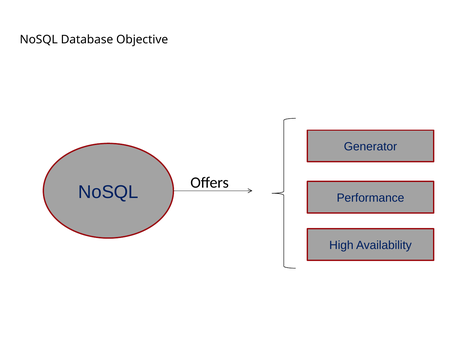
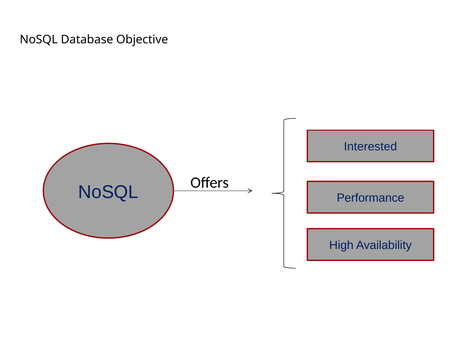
Generator: Generator -> Interested
